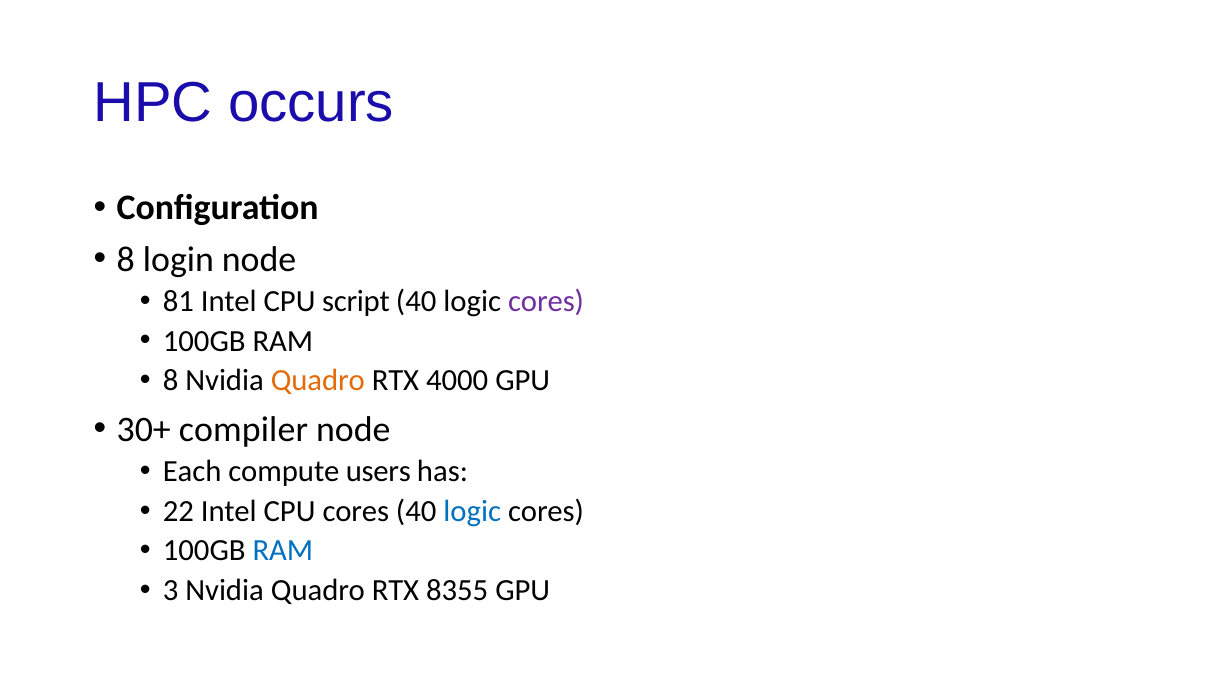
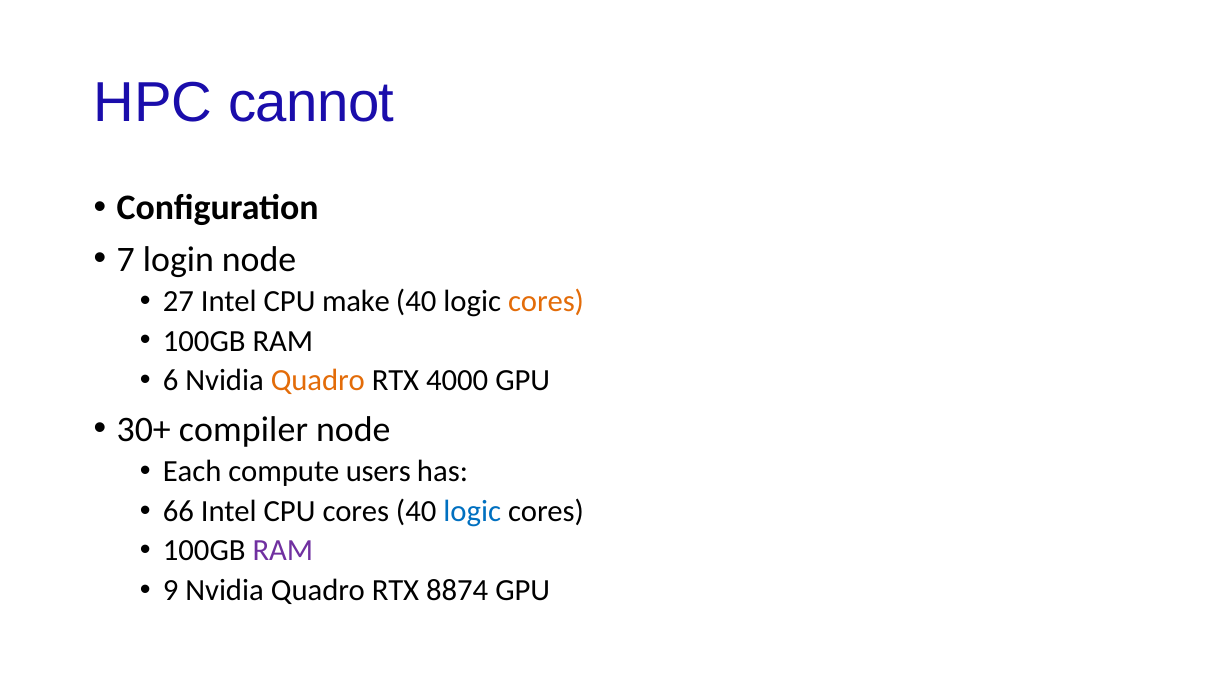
occurs: occurs -> cannot
8 at (126, 259): 8 -> 7
81: 81 -> 27
script: script -> make
cores at (546, 302) colour: purple -> orange
8 at (171, 381): 8 -> 6
22: 22 -> 66
RAM at (283, 551) colour: blue -> purple
3: 3 -> 9
8355: 8355 -> 8874
